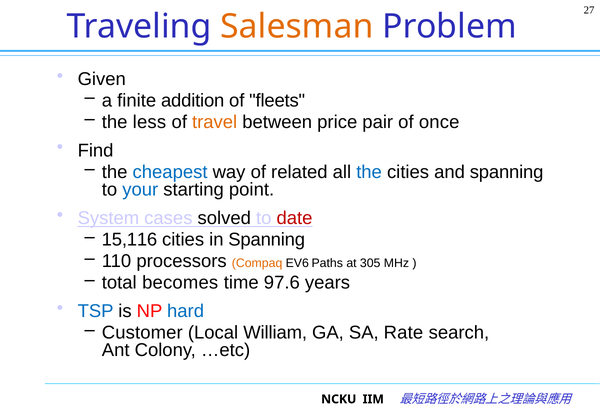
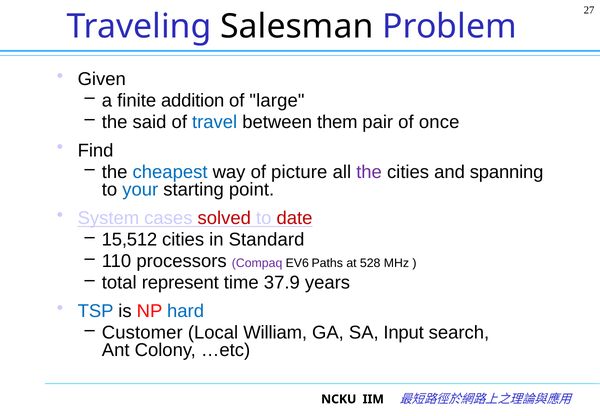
Salesman colour: orange -> black
fleets: fleets -> large
less: less -> said
travel colour: orange -> blue
price: price -> them
related: related -> picture
the at (369, 172) colour: blue -> purple
solved colour: black -> red
15,116: 15,116 -> 15,512
in Spanning: Spanning -> Standard
Compaq colour: orange -> purple
305: 305 -> 528
becomes: becomes -> represent
97.6: 97.6 -> 37.9
Rate: Rate -> Input
